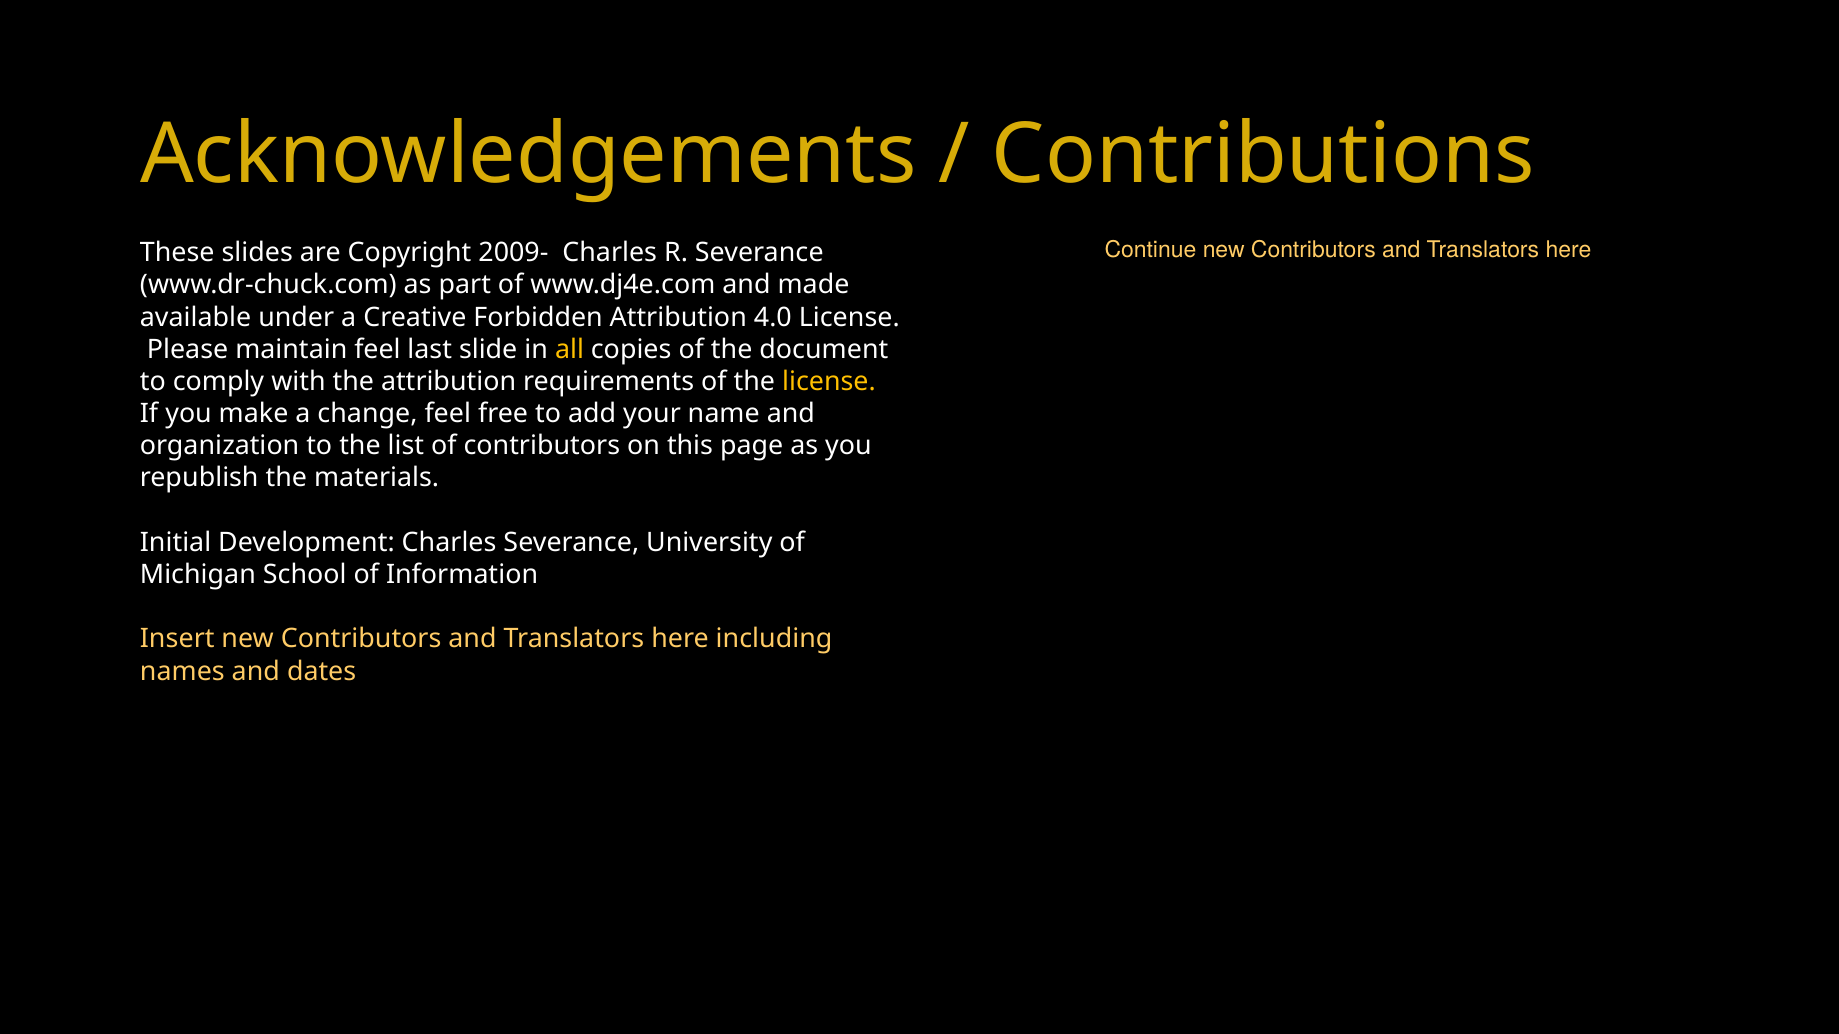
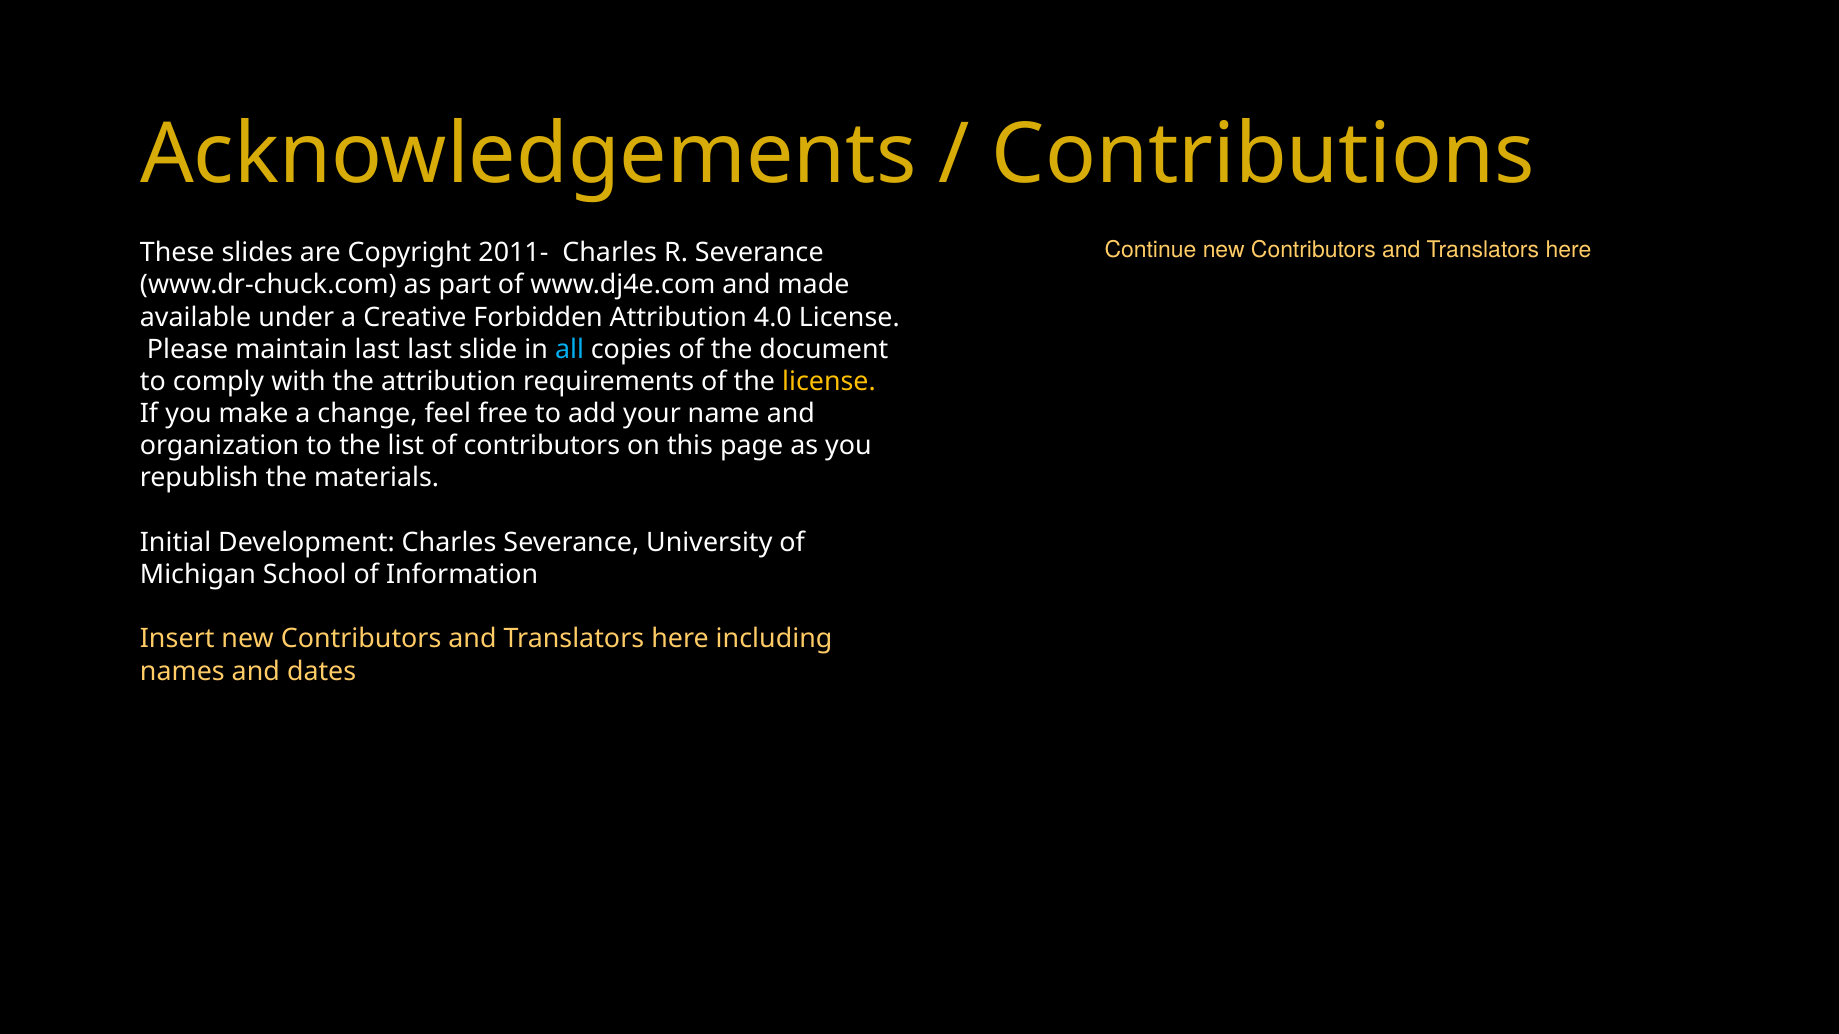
2009-: 2009- -> 2011-
maintain feel: feel -> last
all colour: yellow -> light blue
